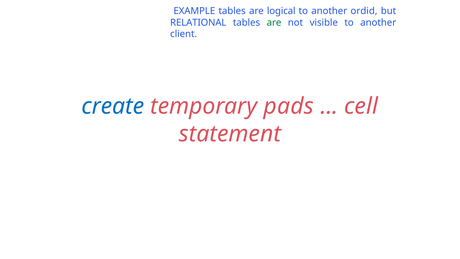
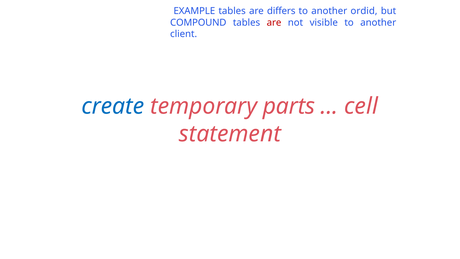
logical: logical -> differs
RELATIONAL: RELATIONAL -> COMPOUND
are at (274, 23) colour: green -> red
pads: pads -> parts
